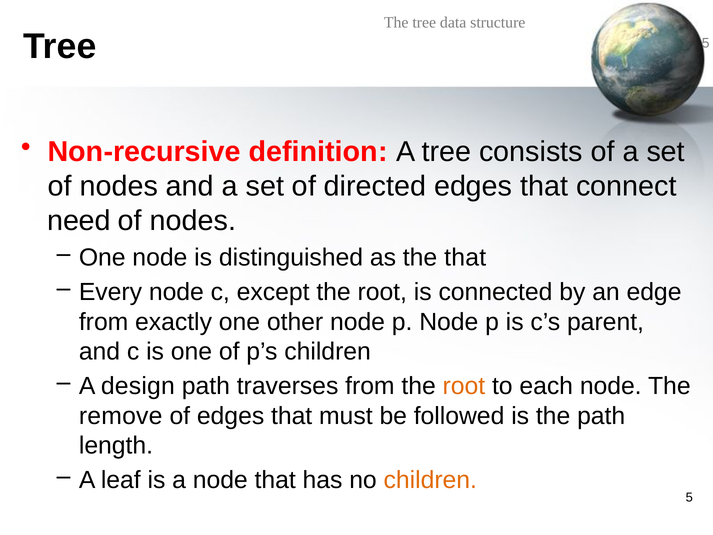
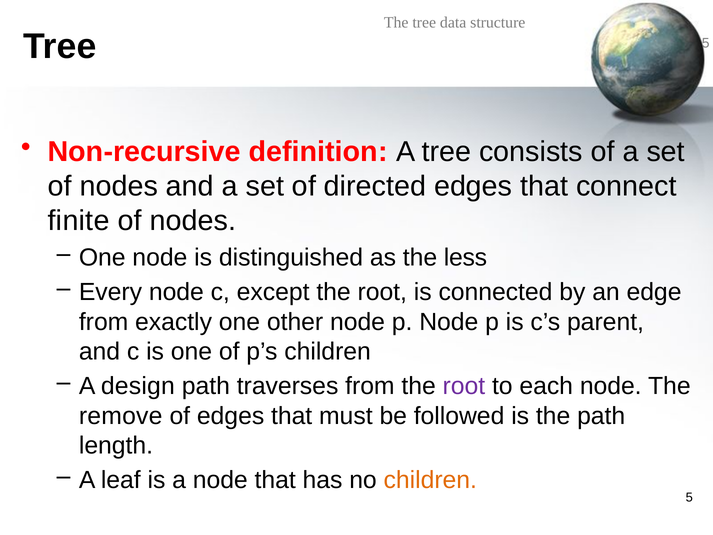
need: need -> finite
the that: that -> less
root at (464, 386) colour: orange -> purple
